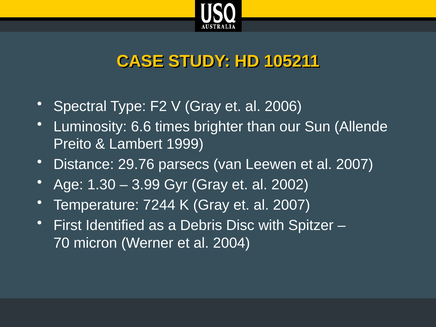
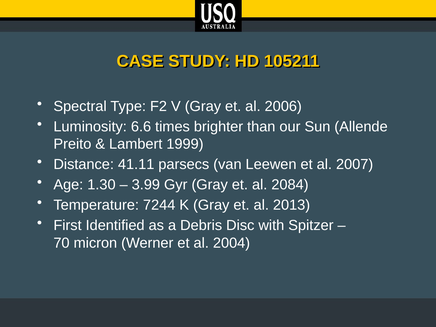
29.76: 29.76 -> 41.11
2002: 2002 -> 2084
Gray et al 2007: 2007 -> 2013
